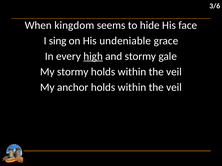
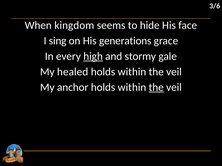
undeniable: undeniable -> generations
My stormy: stormy -> healed
the at (156, 88) underline: none -> present
